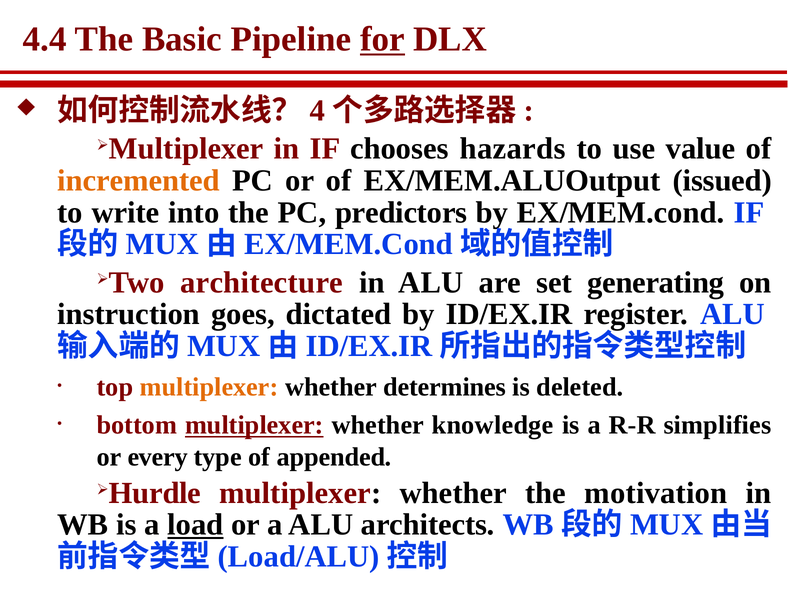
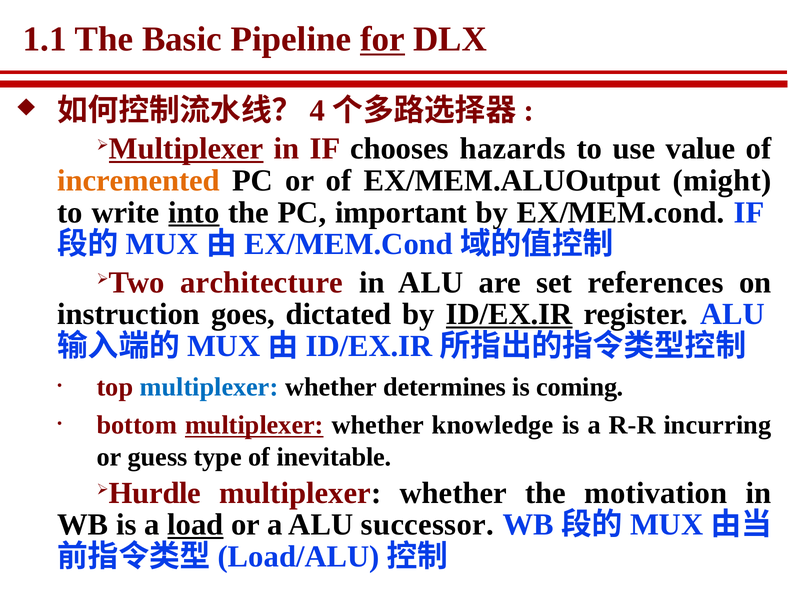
4.4: 4.4 -> 1.1
Multiplexer at (186, 149) underline: none -> present
issued: issued -> might
into underline: none -> present
predictors: predictors -> important
generating: generating -> references
ID/EX.IR at (509, 314) underline: none -> present
multiplexer at (209, 387) colour: orange -> blue
deleted: deleted -> coming
simplifies: simplifies -> incurring
every: every -> guess
appended: appended -> inevitable
architects: architects -> successor
